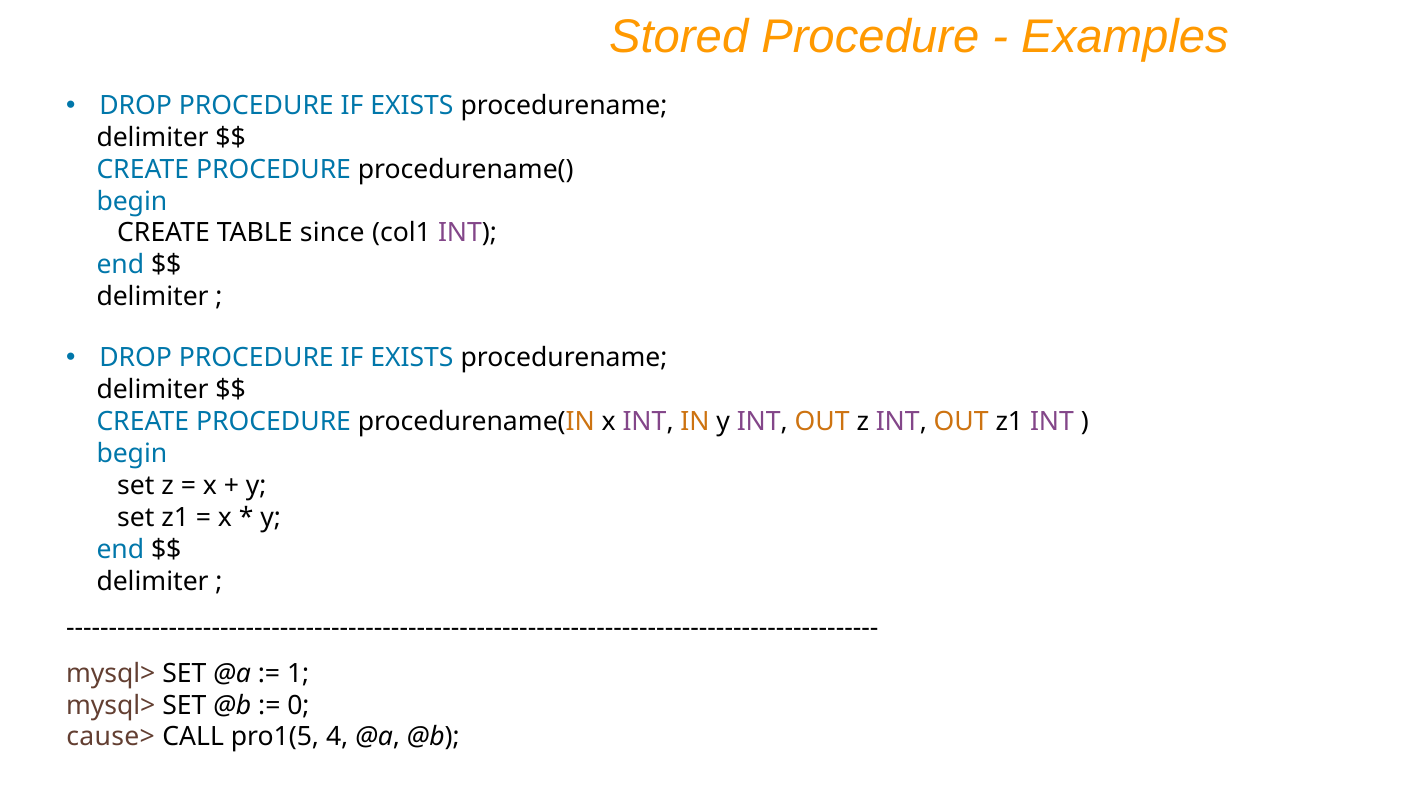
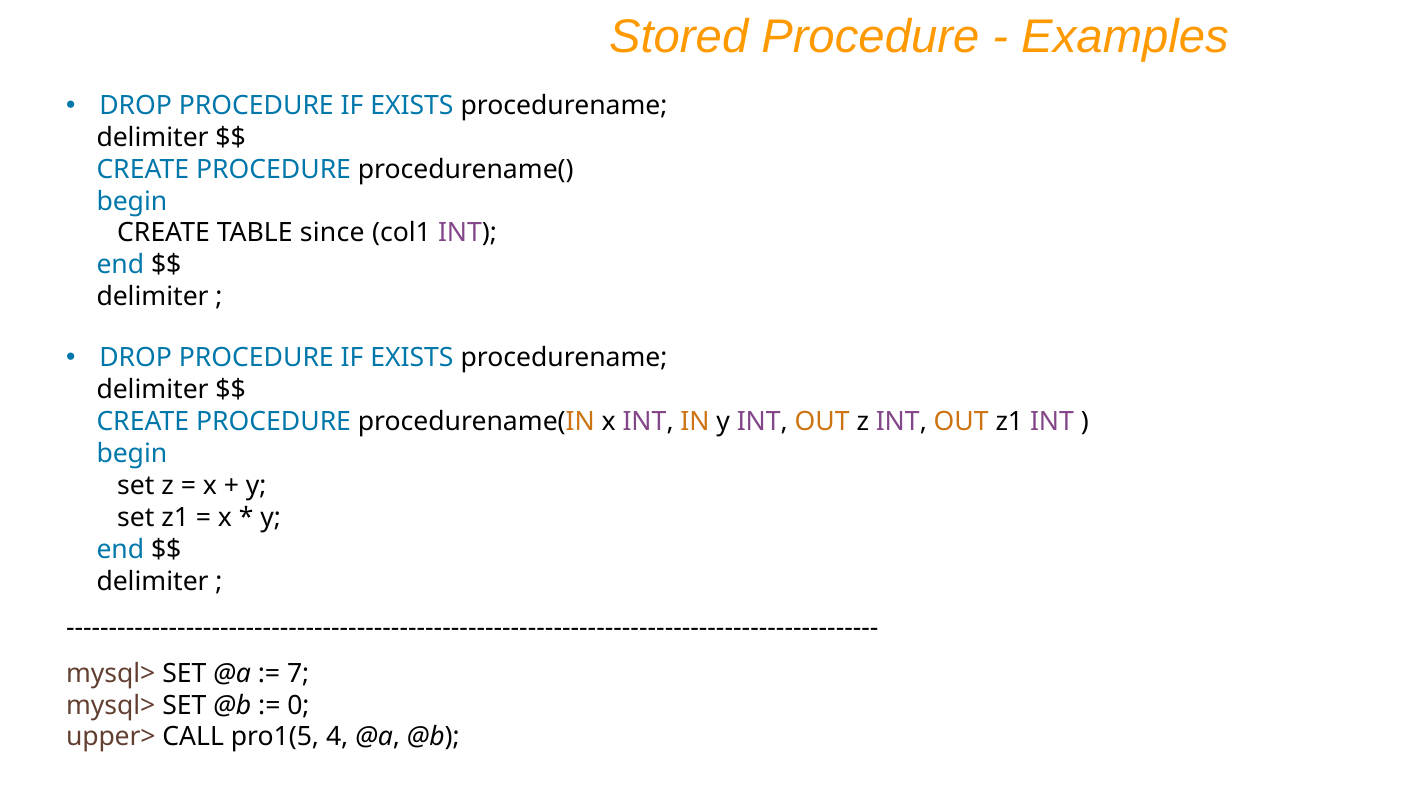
1: 1 -> 7
cause>: cause> -> upper>
